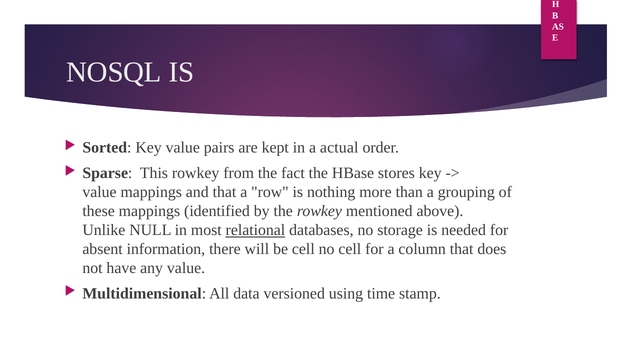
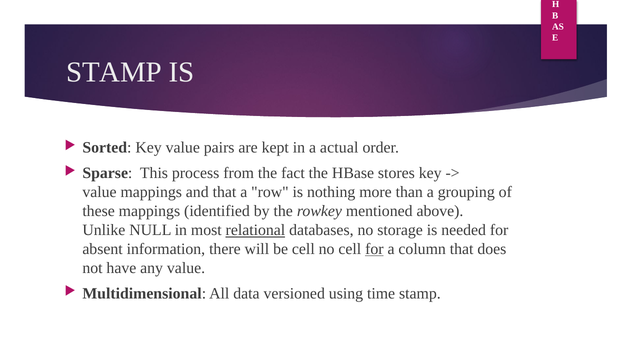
NOSQL at (114, 72): NOSQL -> STAMP
This rowkey: rowkey -> process
for at (374, 249) underline: none -> present
